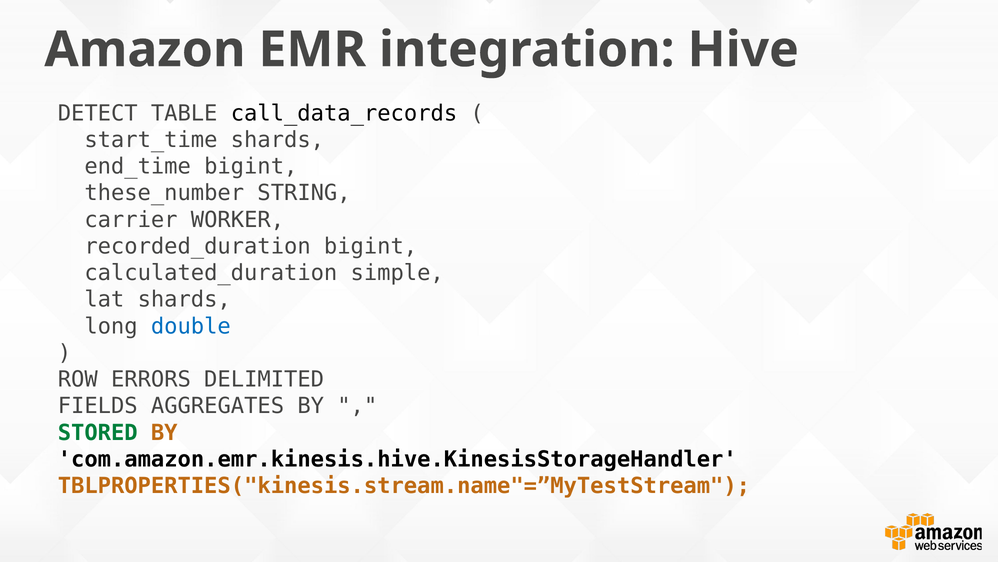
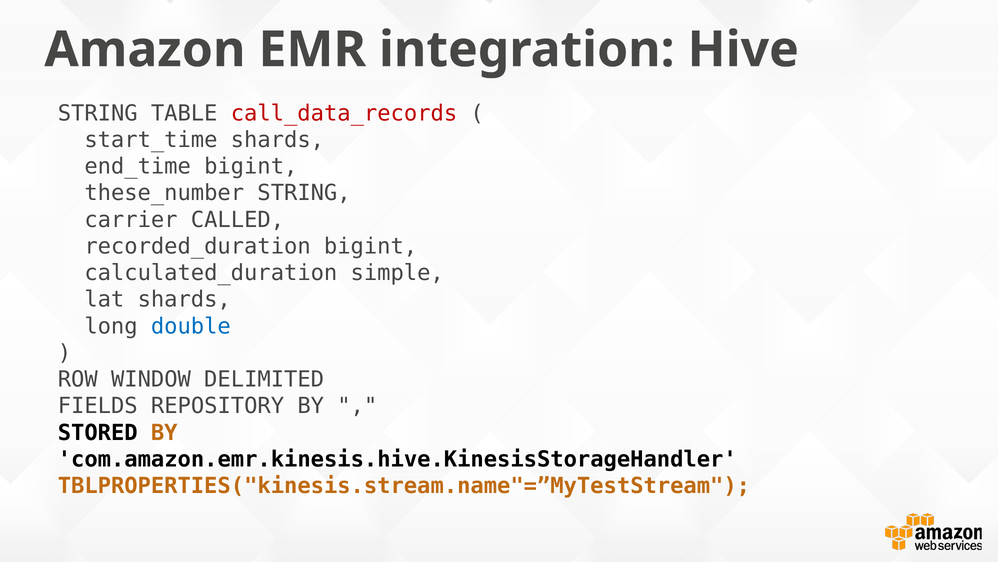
DETECT at (98, 113): DETECT -> STRING
call_data_records colour: black -> red
WORKER: WORKER -> CALLED
ERRORS: ERRORS -> WINDOW
AGGREGATES: AGGREGATES -> REPOSITORY
STORED colour: green -> black
